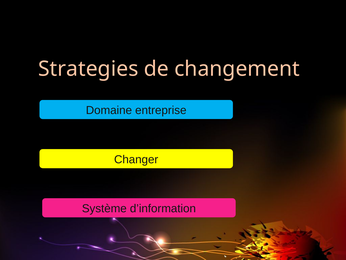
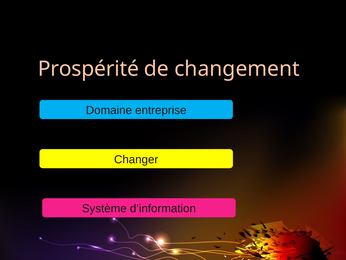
Strategies: Strategies -> Prospérité
